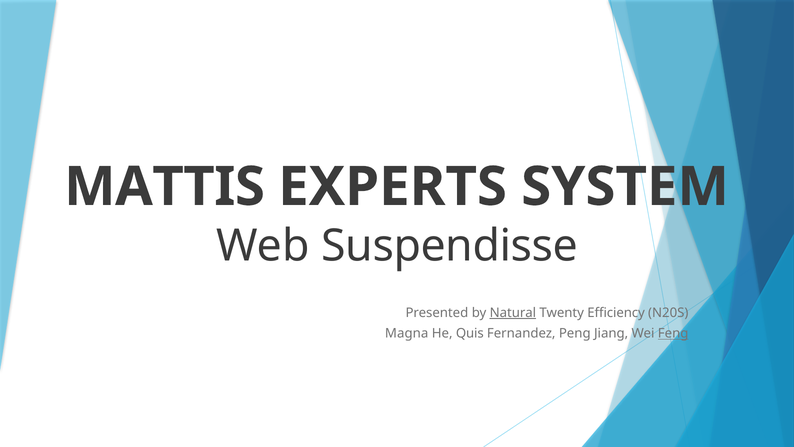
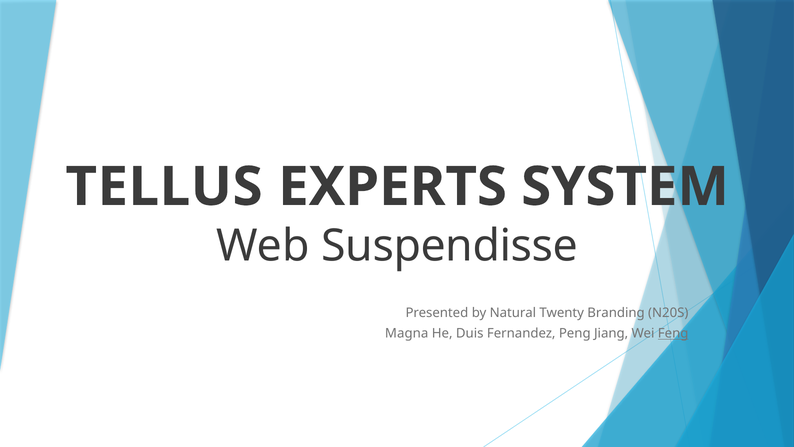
MATTIS: MATTIS -> TELLUS
Natural underline: present -> none
Efficiency: Efficiency -> Branding
Quis: Quis -> Duis
